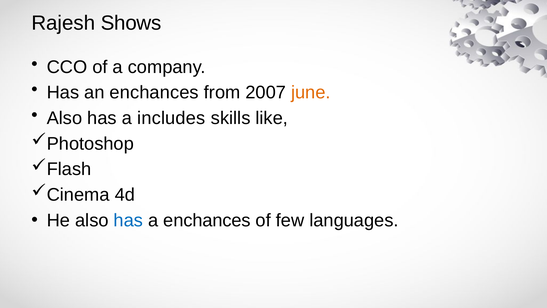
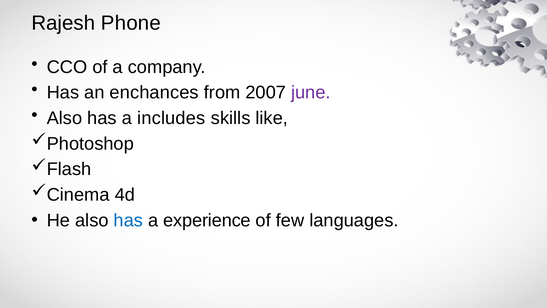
Shows: Shows -> Phone
june colour: orange -> purple
a enchances: enchances -> experience
